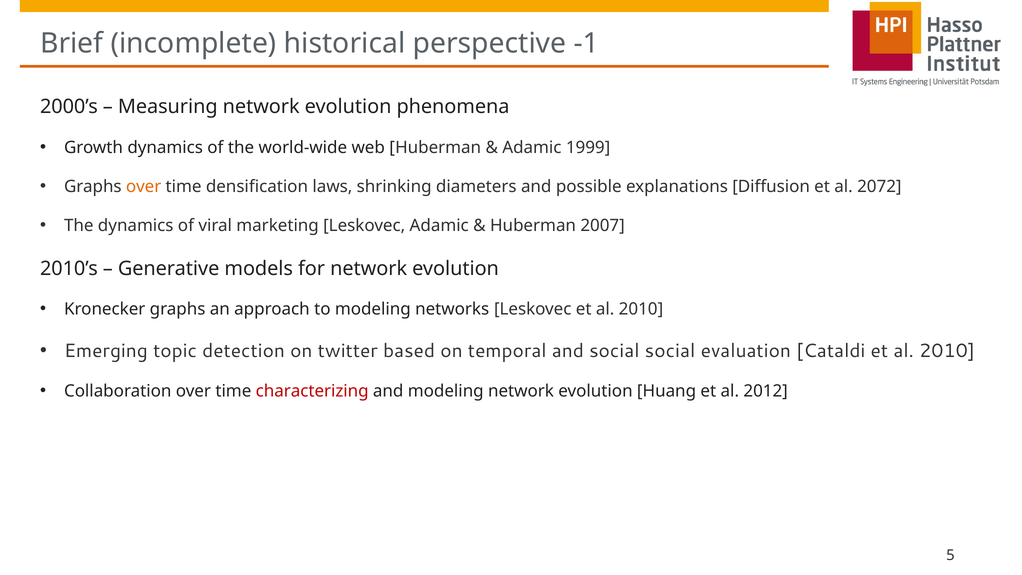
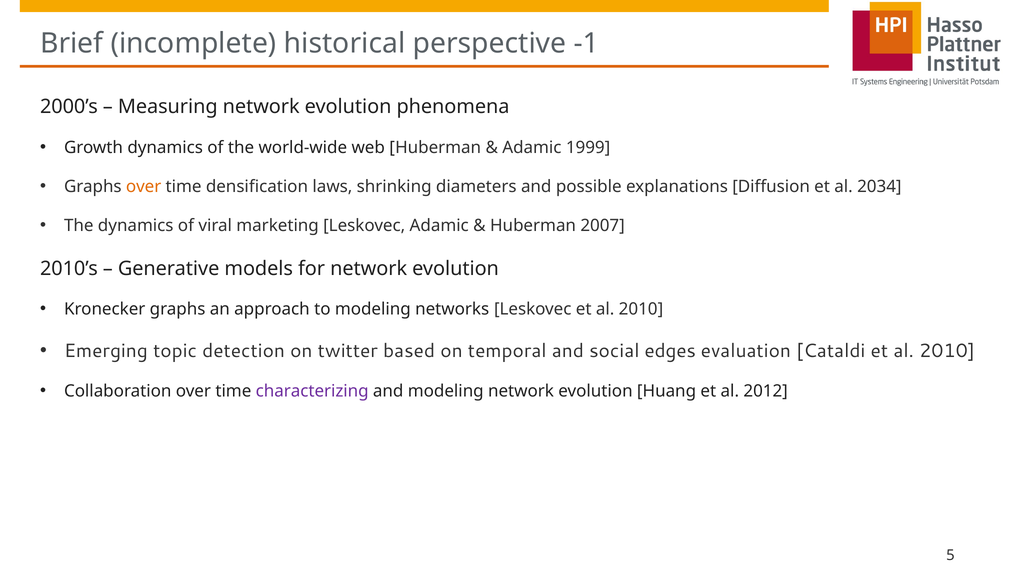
2072: 2072 -> 2034
social social: social -> edges
characterizing colour: red -> purple
